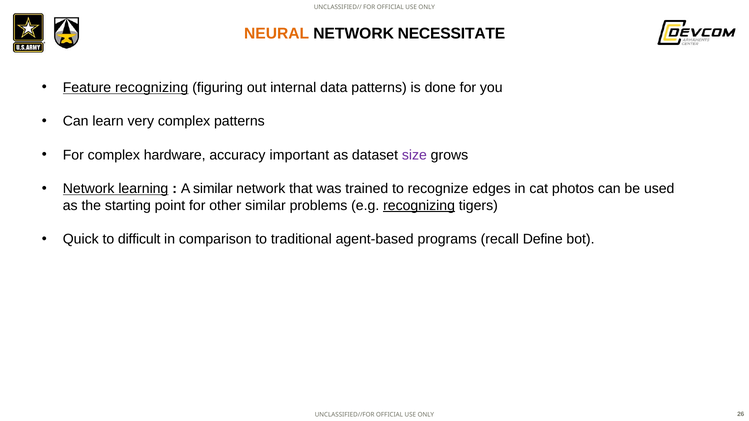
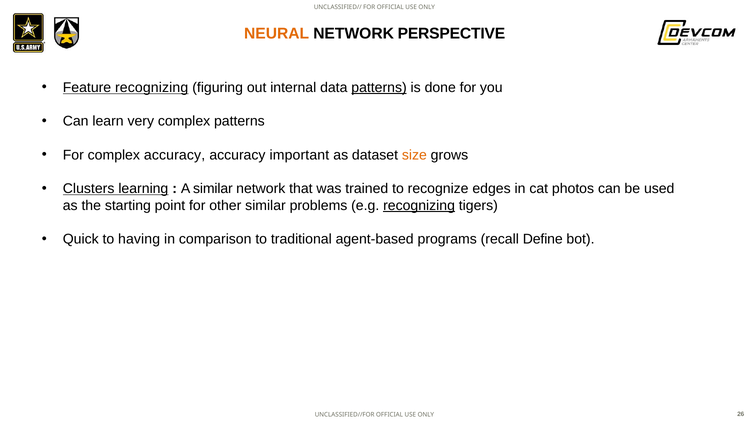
NECESSITATE: NECESSITATE -> PERSPECTIVE
patterns at (379, 88) underline: none -> present
complex hardware: hardware -> accuracy
size colour: purple -> orange
Network at (89, 189): Network -> Clusters
difficult: difficult -> having
